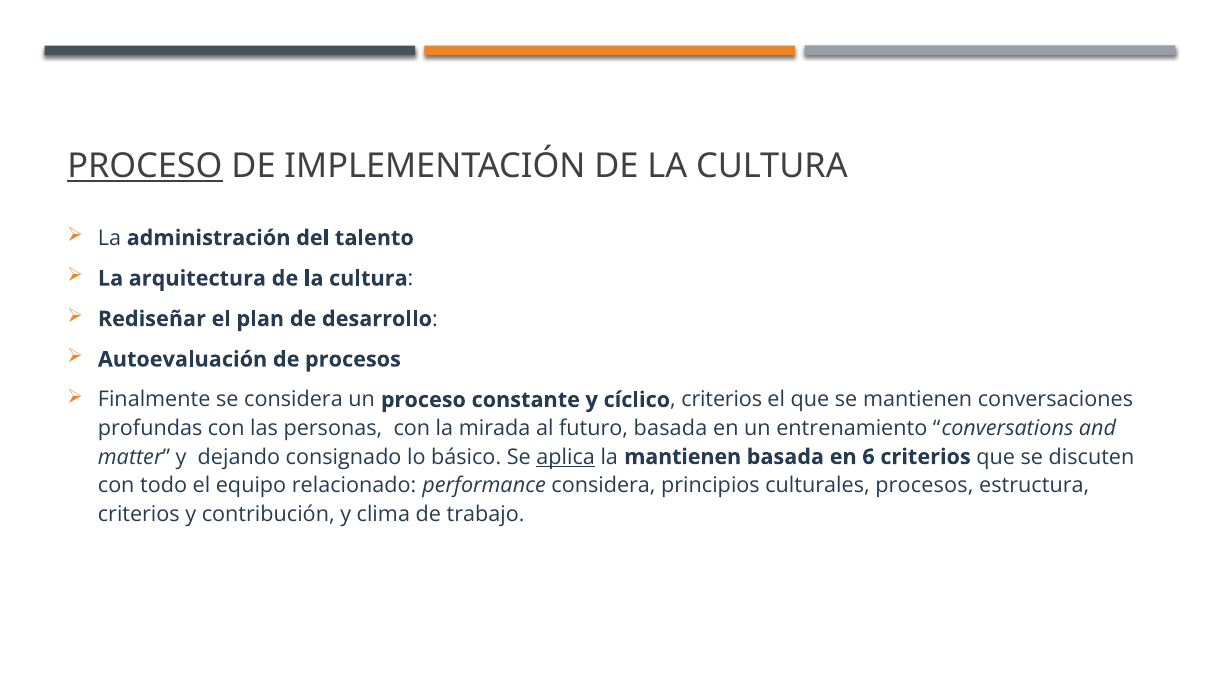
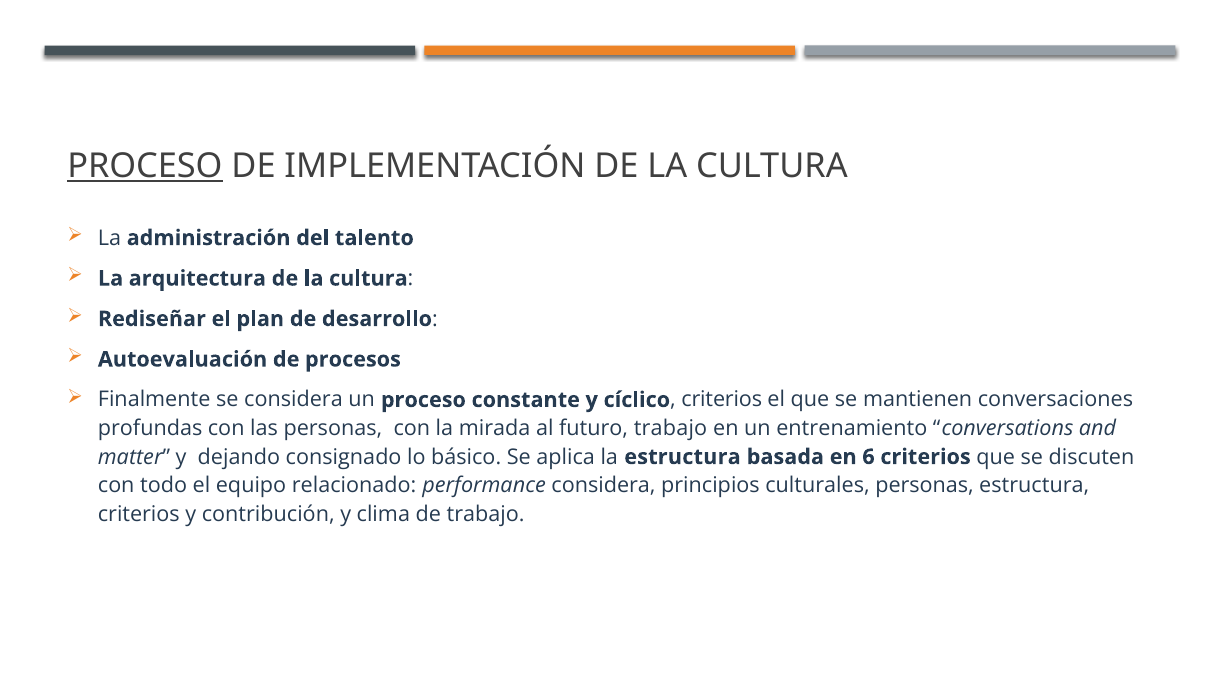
futuro basada: basada -> trabajo
aplica underline: present -> none
la mantienen: mantienen -> estructura
culturales procesos: procesos -> personas
